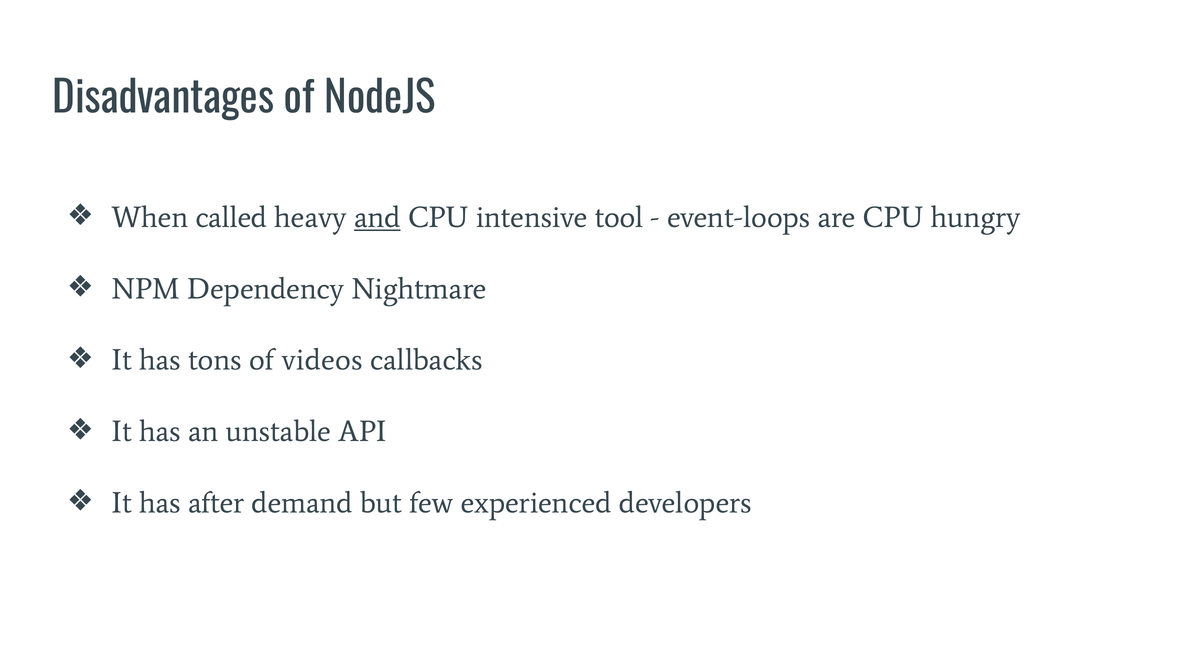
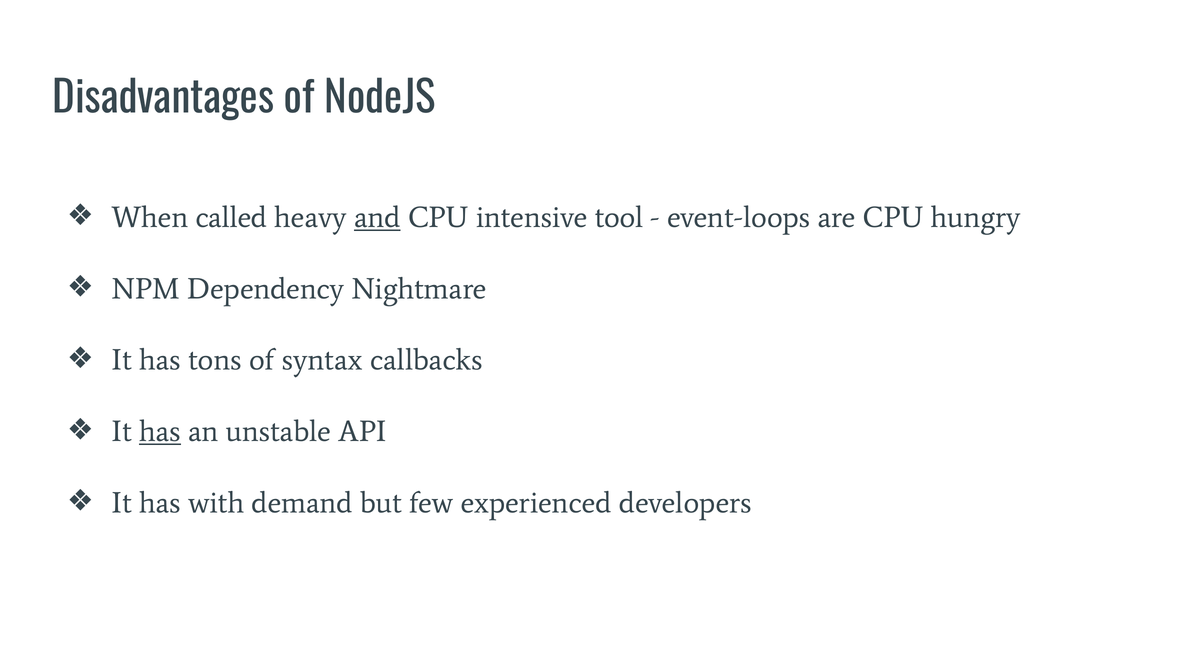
videos: videos -> syntax
has at (160, 432) underline: none -> present
after: after -> with
